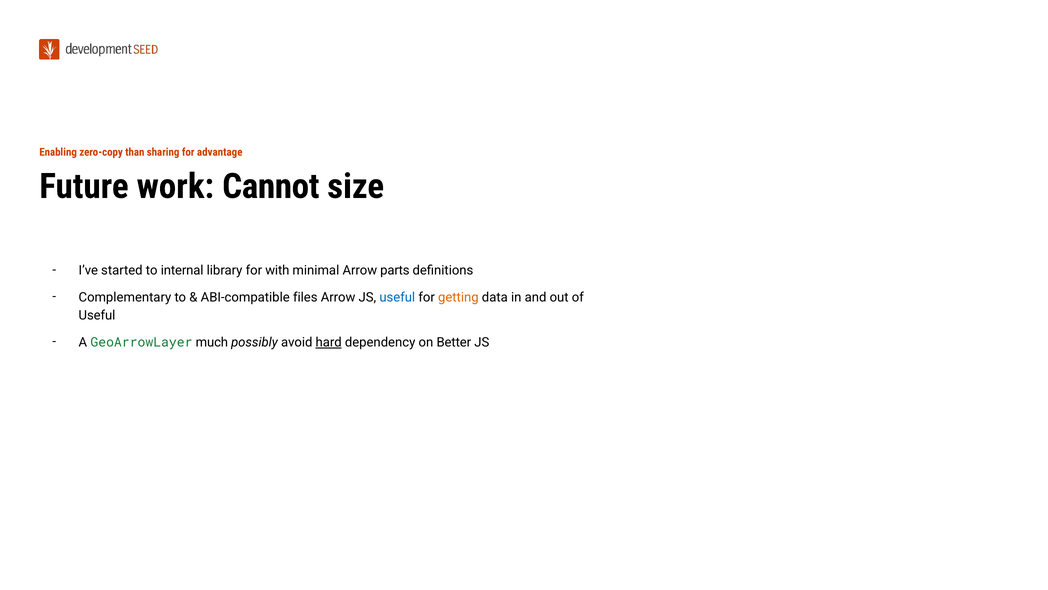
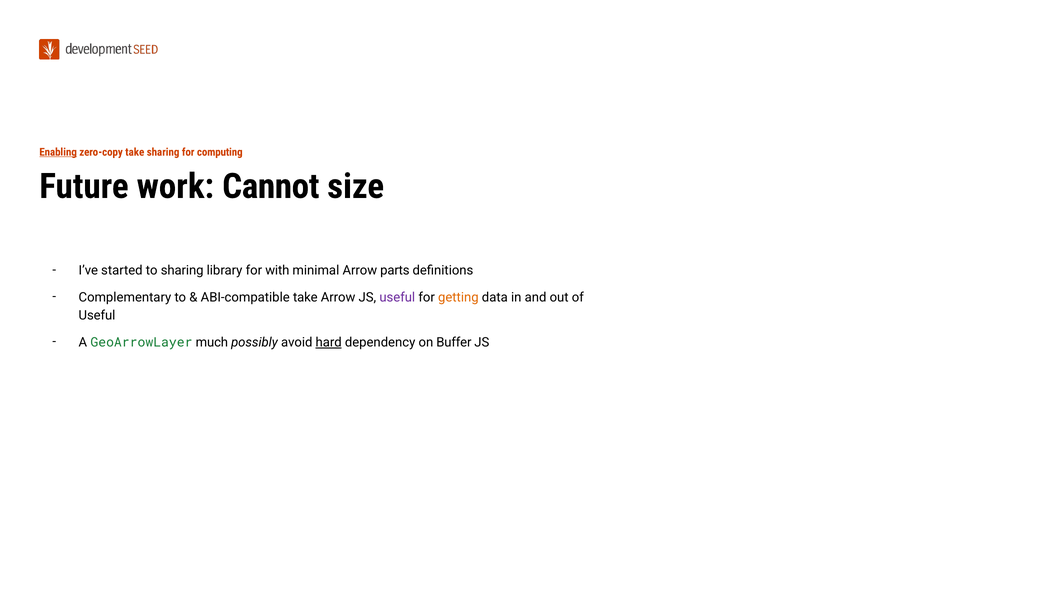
Enabling underline: none -> present
zero-copy than: than -> take
advantage: advantage -> computing
to internal: internal -> sharing
ABI-compatible files: files -> take
useful at (397, 297) colour: blue -> purple
Better: Better -> Buffer
